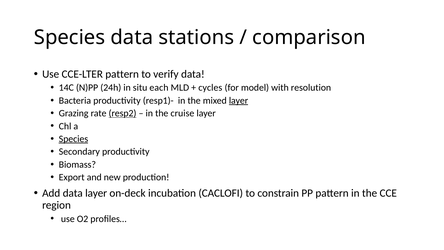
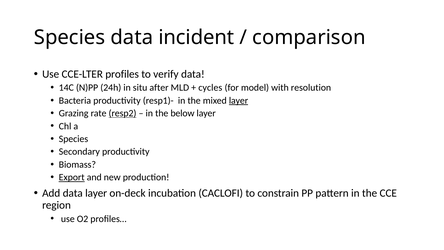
stations: stations -> incident
CCE-LTER pattern: pattern -> profiles
each: each -> after
cruise: cruise -> below
Species at (73, 139) underline: present -> none
Export underline: none -> present
